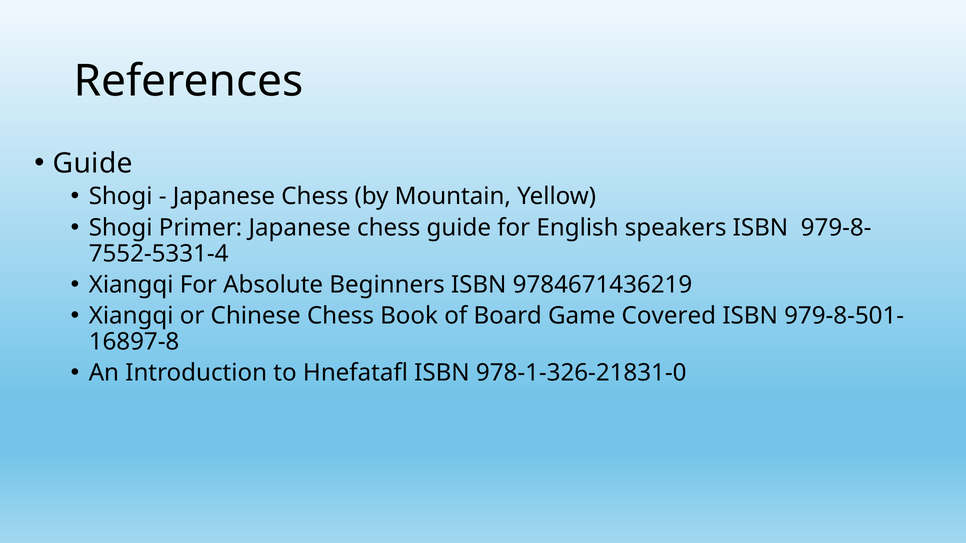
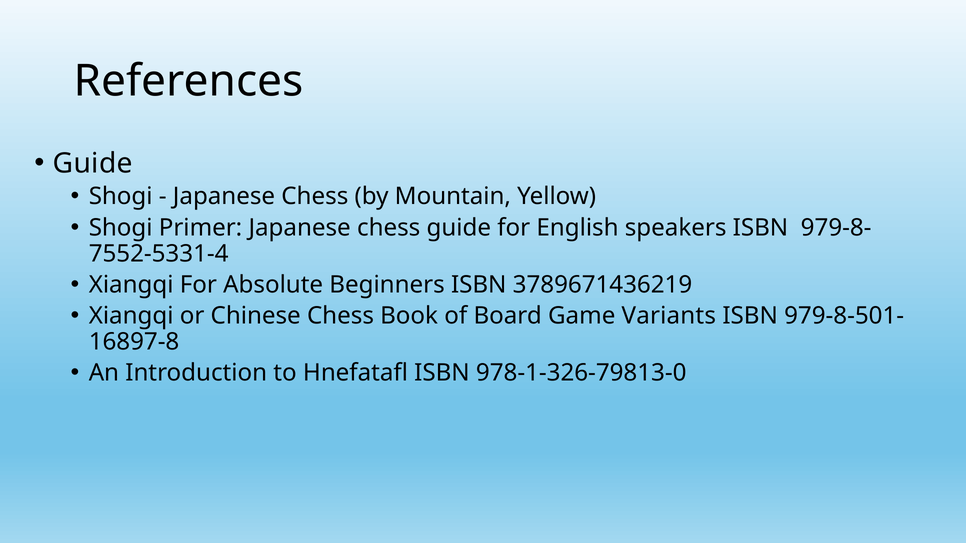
9784671436219: 9784671436219 -> 3789671436219
Covered: Covered -> Variants
978-1-326-21831-0: 978-1-326-21831-0 -> 978-1-326-79813-0
